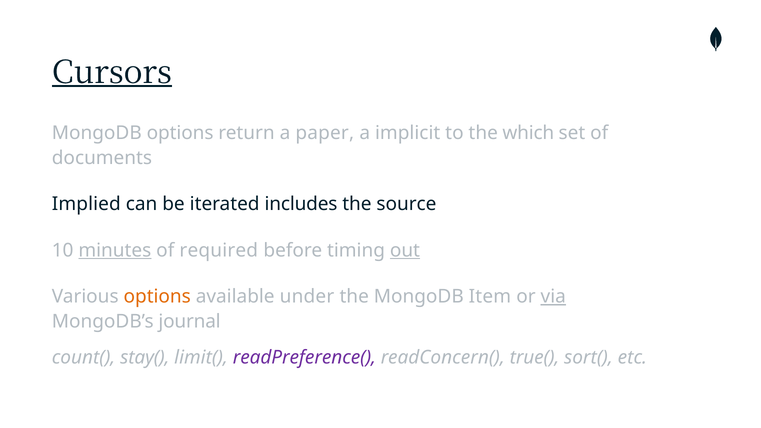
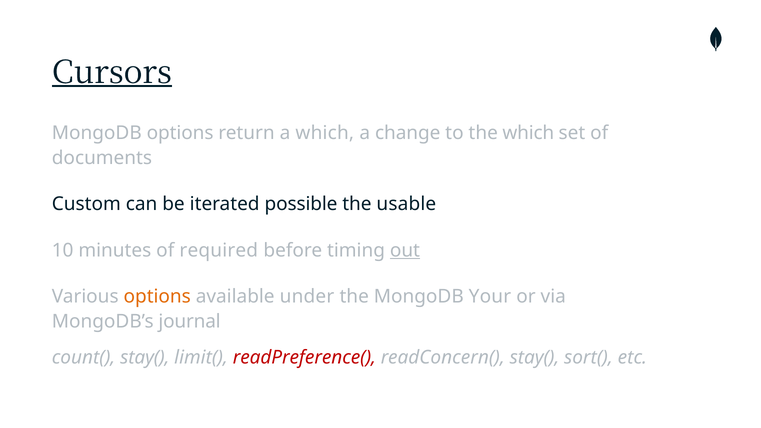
a paper: paper -> which
implicit: implicit -> change
Implied: Implied -> Custom
includes: includes -> possible
source: source -> usable
minutes underline: present -> none
Item: Item -> Your
via underline: present -> none
readPreference( colour: purple -> red
readConcern( true(: true( -> stay(
